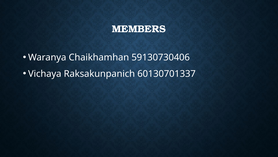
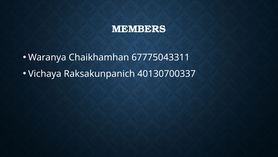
59130730406: 59130730406 -> 67775043311
60130701337: 60130701337 -> 40130700337
